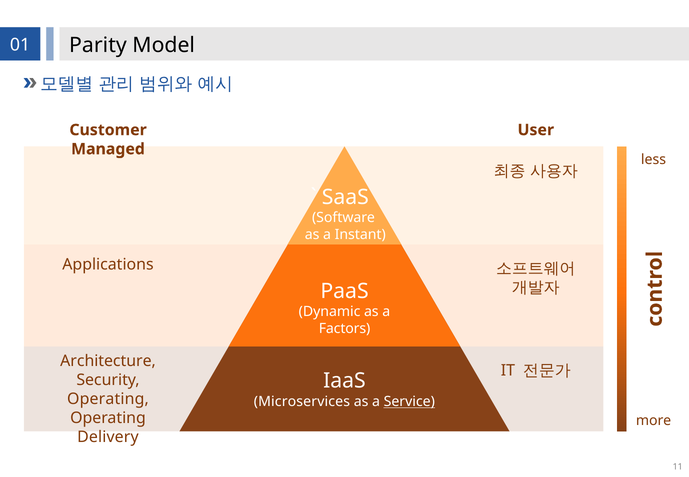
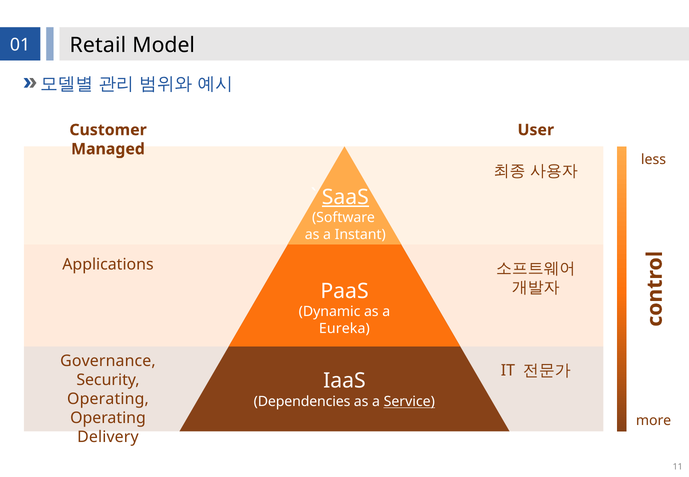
Parity: Parity -> Retail
SaaS underline: none -> present
Factors: Factors -> Eureka
Architecture: Architecture -> Governance
Microservices: Microservices -> Dependencies
